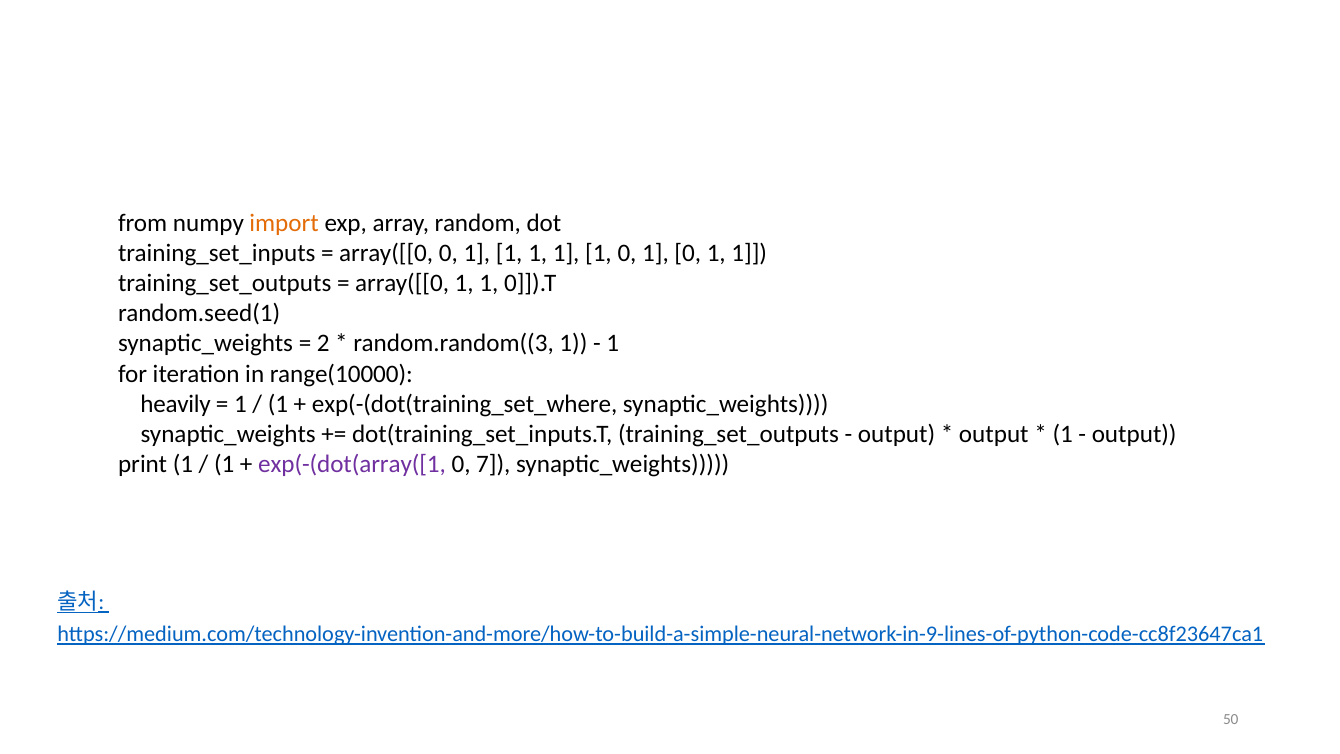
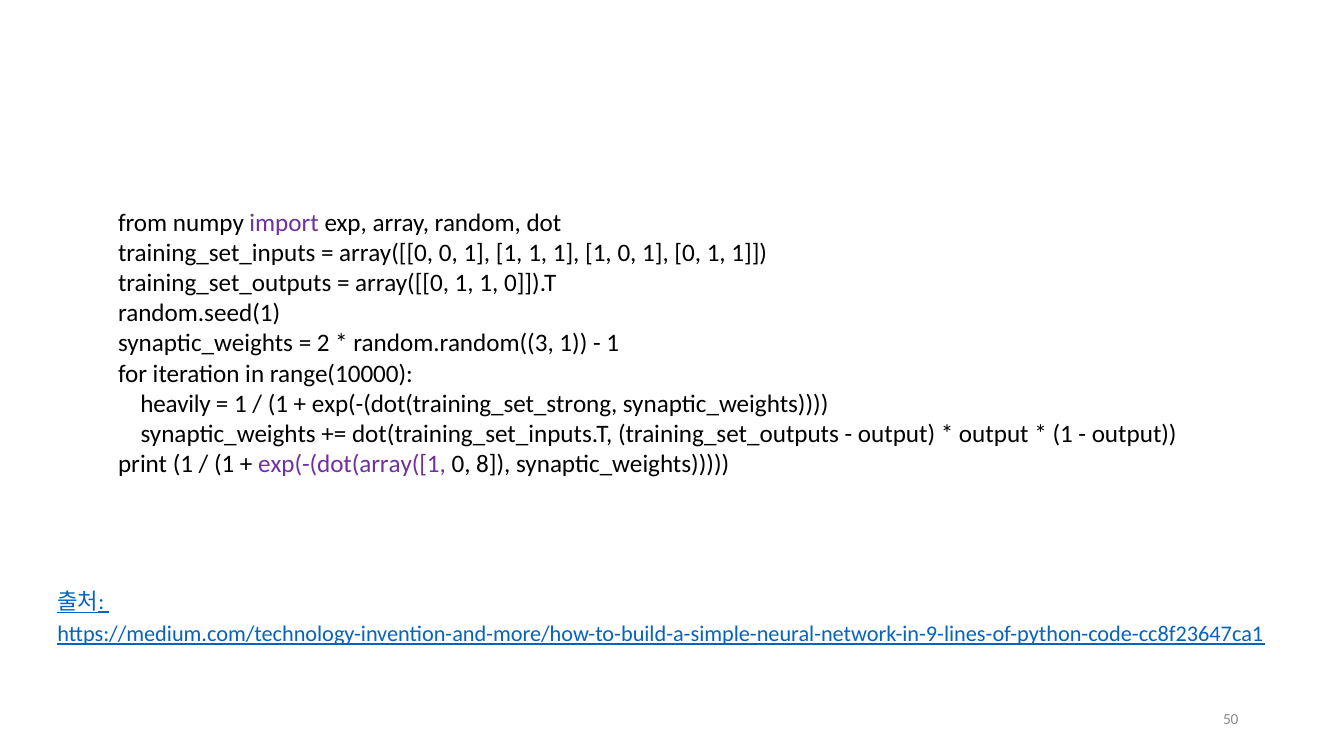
import colour: orange -> purple
exp(-(dot(training_set_where: exp(-(dot(training_set_where -> exp(-(dot(training_set_strong
7: 7 -> 8
